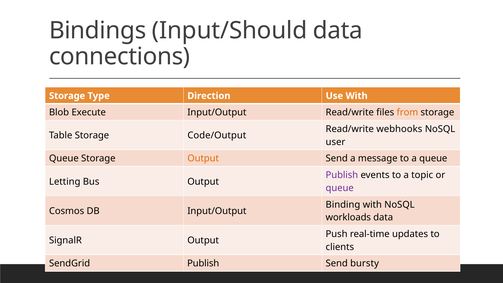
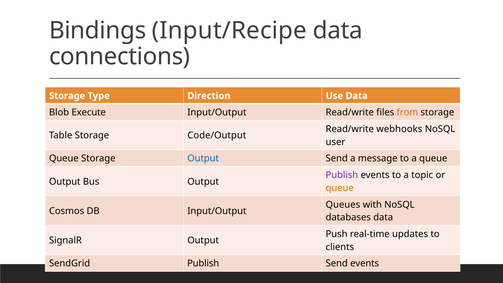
Input/Should: Input/Should -> Input/Recipe
Use With: With -> Data
Output at (203, 158) colour: orange -> blue
Letting at (65, 182): Letting -> Output
queue at (340, 188) colour: purple -> orange
Binding: Binding -> Queues
workloads: workloads -> databases
Send bursty: bursty -> events
